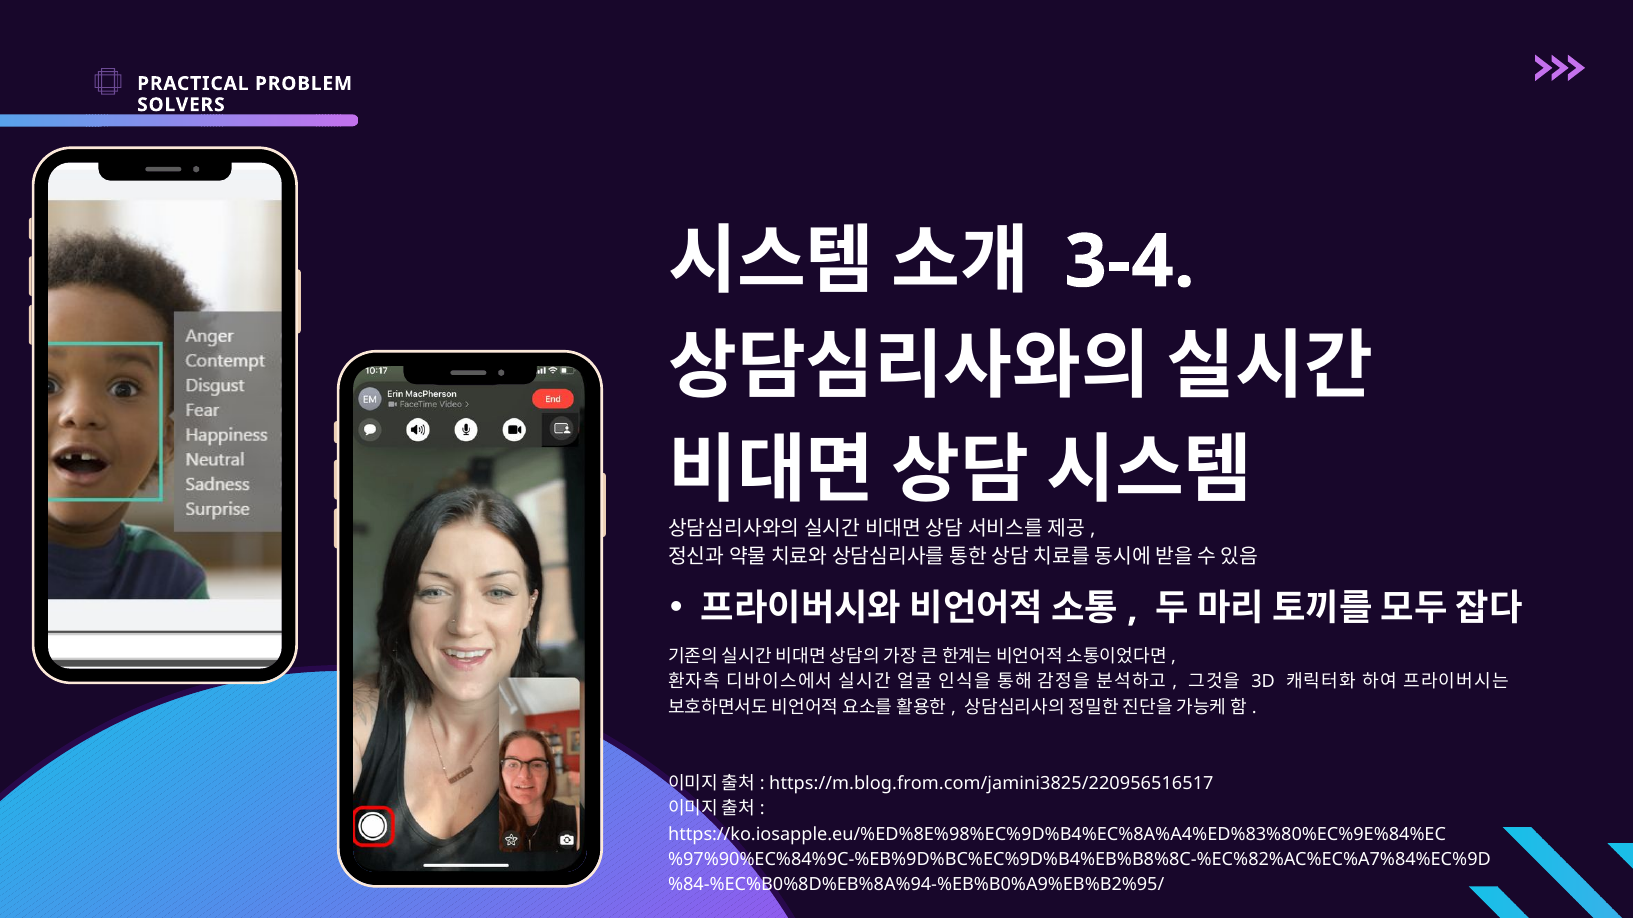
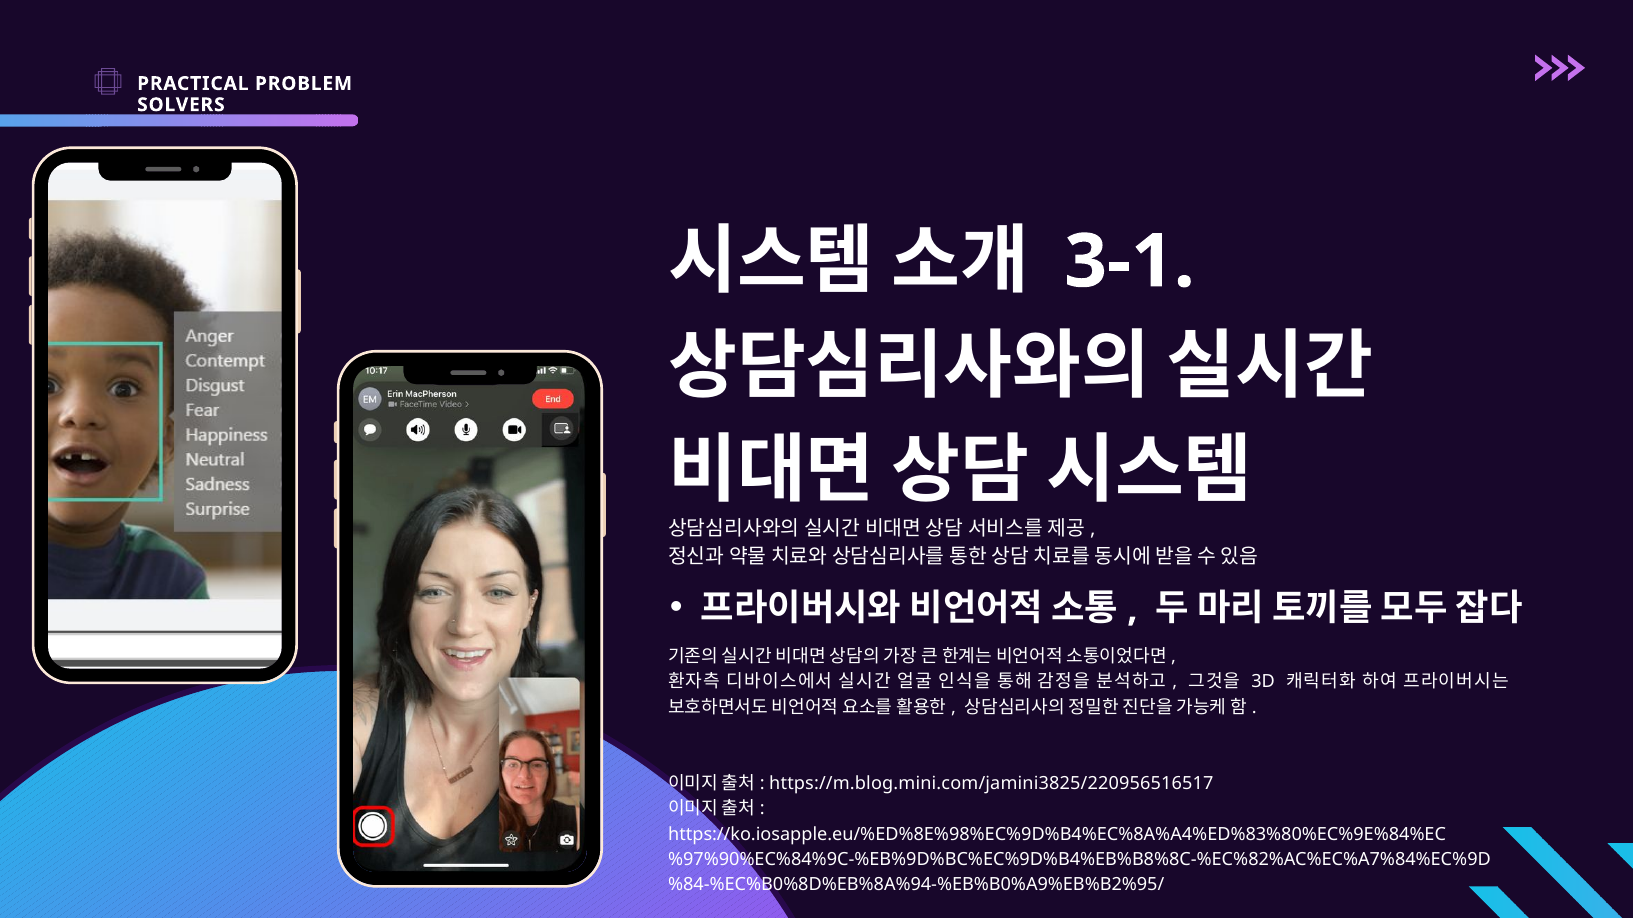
3-4: 3-4 -> 3-1
https://m.blog.from.com/jamini3825/220956516517: https://m.blog.from.com/jamini3825/220956516517 -> https://m.blog.mini.com/jamini3825/220956516517
